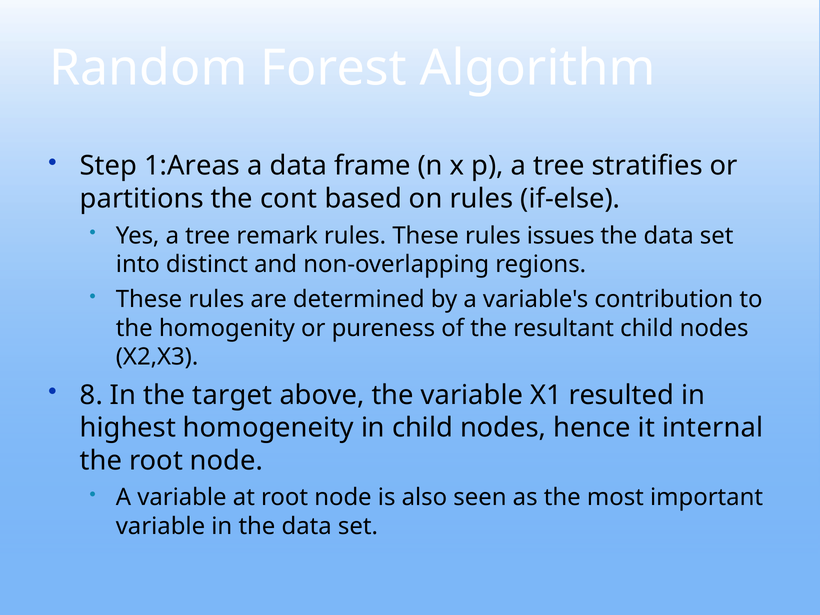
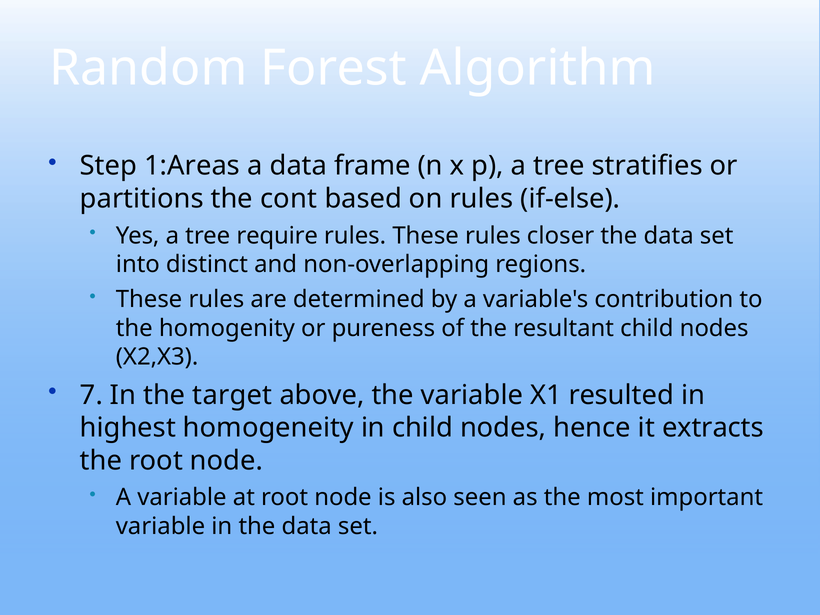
remark: remark -> require
issues: issues -> closer
8: 8 -> 7
internal: internal -> extracts
